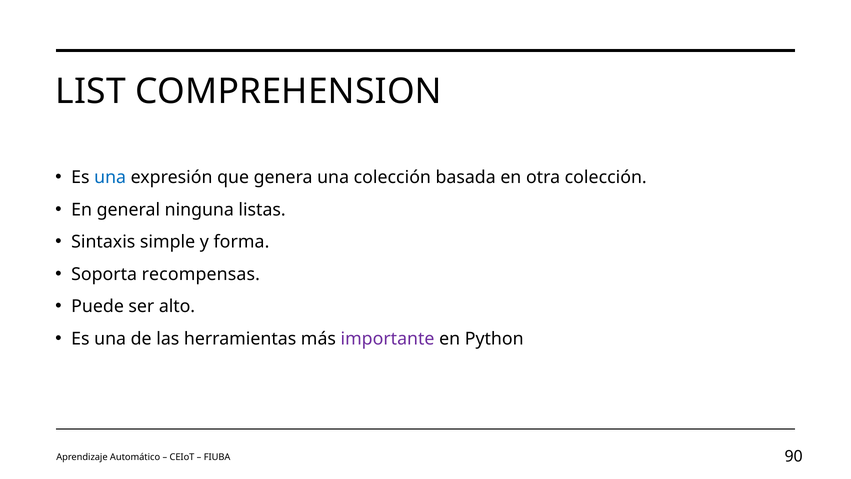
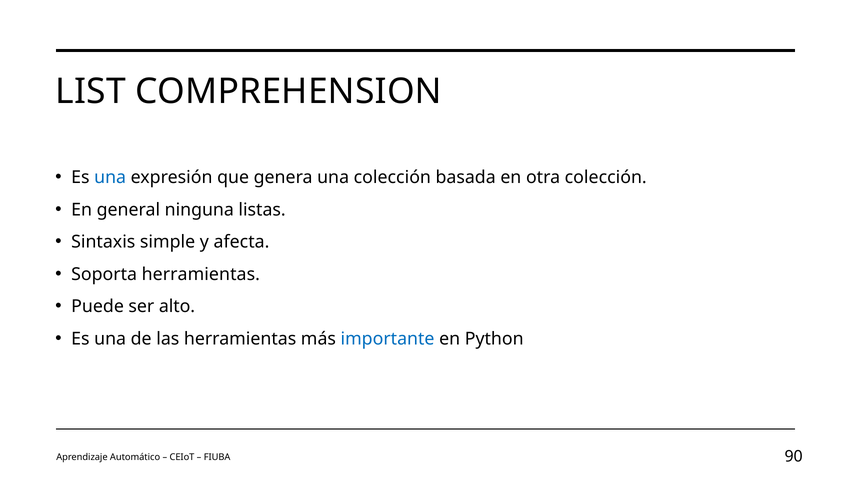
forma: forma -> afecta
Soporta recompensas: recompensas -> herramientas
importante colour: purple -> blue
